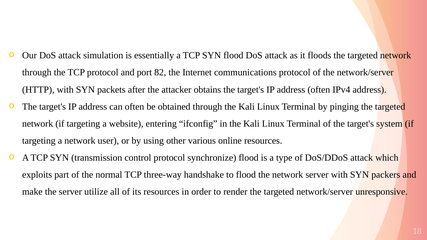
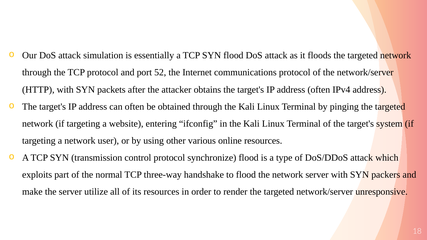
82: 82 -> 52
